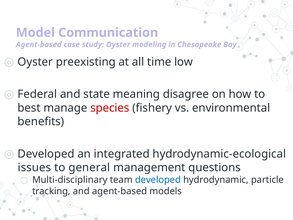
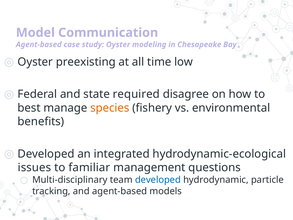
meaning: meaning -> required
species colour: red -> orange
general: general -> familiar
